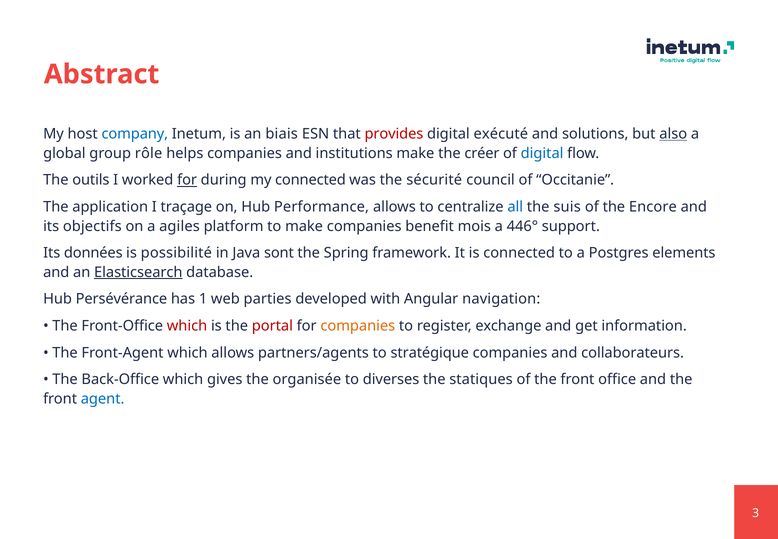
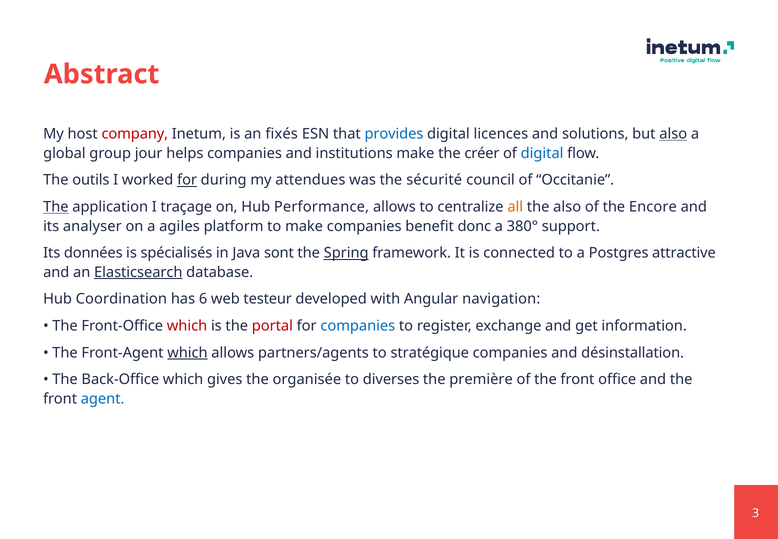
company colour: blue -> red
biais: biais -> fixés
provides colour: red -> blue
exécuté: exécuté -> licences
rôle: rôle -> jour
my connected: connected -> attendues
The at (56, 207) underline: none -> present
all colour: blue -> orange
the suis: suis -> also
objectifs: objectifs -> analyser
mois: mois -> donc
446°: 446° -> 380°
possibilité: possibilité -> spécialisés
Spring underline: none -> present
elements: elements -> attractive
Persévérance: Persévérance -> Coordination
1: 1 -> 6
parties: parties -> testeur
companies at (358, 326) colour: orange -> blue
which at (187, 353) underline: none -> present
collaborateurs: collaborateurs -> désinstallation
statiques: statiques -> première
